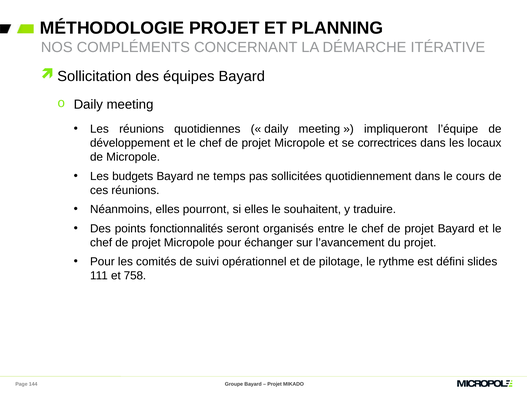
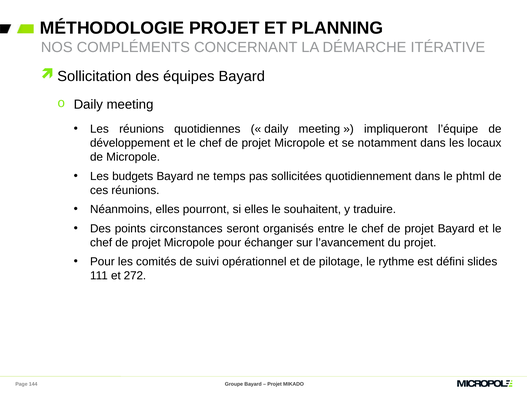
correctrices: correctrices -> notamment
cours: cours -> phtml
fonctionnalités: fonctionnalités -> circonstances
758: 758 -> 272
